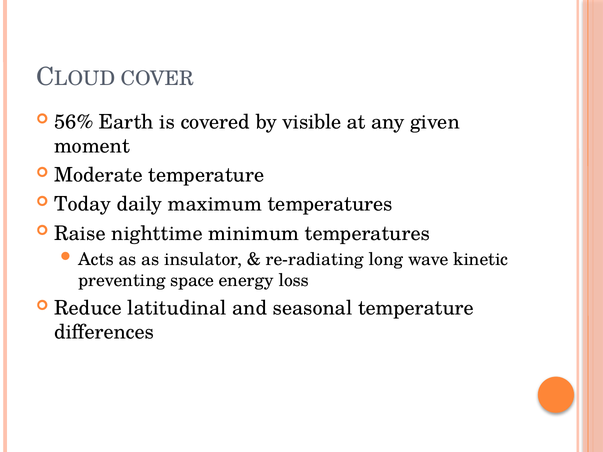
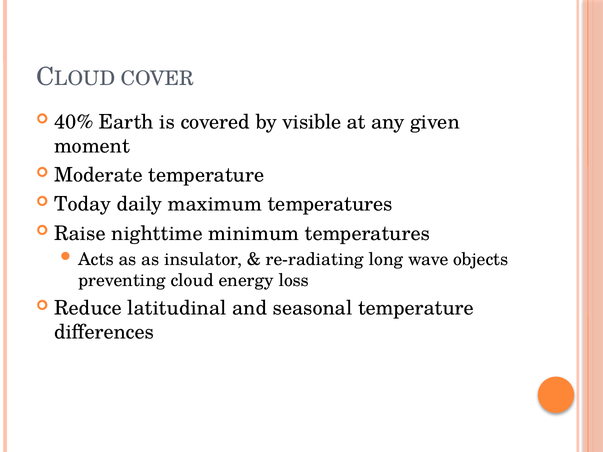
56%: 56% -> 40%
kinetic: kinetic -> objects
space: space -> cloud
